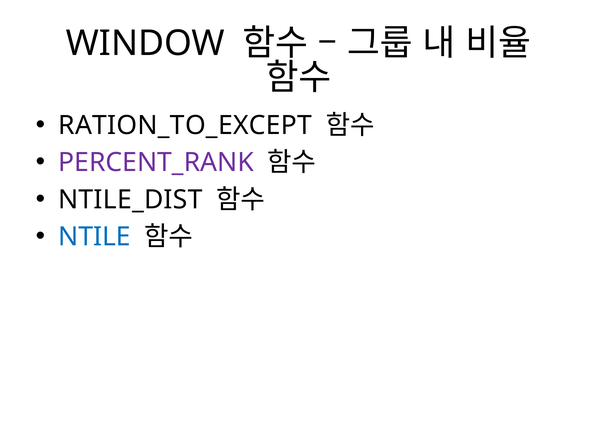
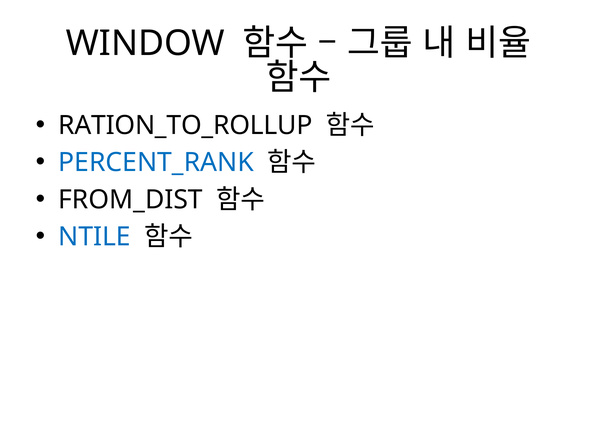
RATION_TO_EXCEPT: RATION_TO_EXCEPT -> RATION_TO_ROLLUP
PERCENT_RANK colour: purple -> blue
NTILE_DIST: NTILE_DIST -> FROM_DIST
